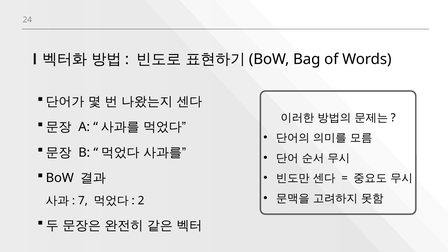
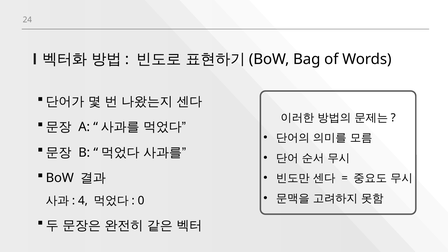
7: 7 -> 4
2: 2 -> 0
